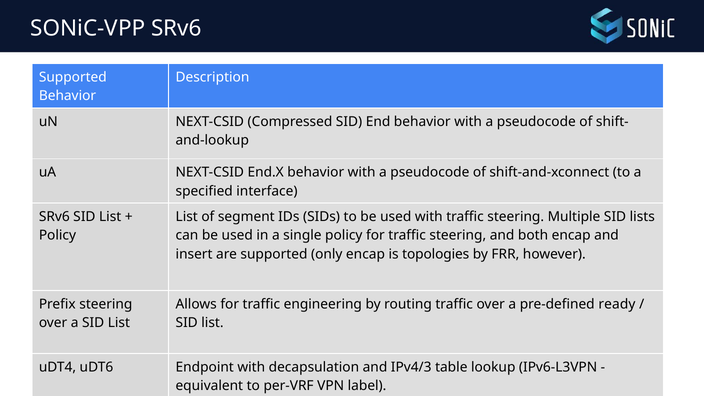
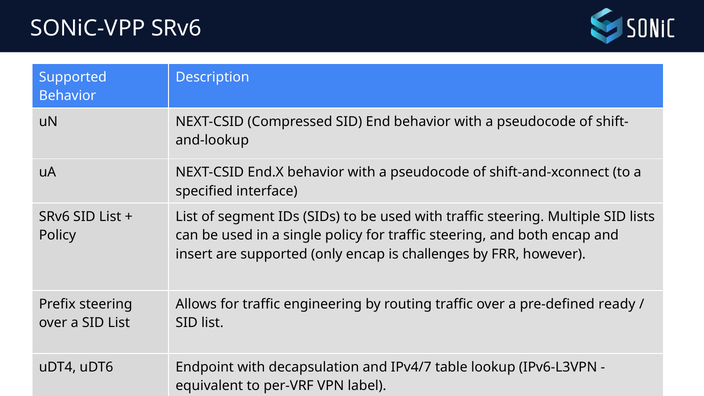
topologies: topologies -> challenges
IPv4/3: IPv4/3 -> IPv4/7
